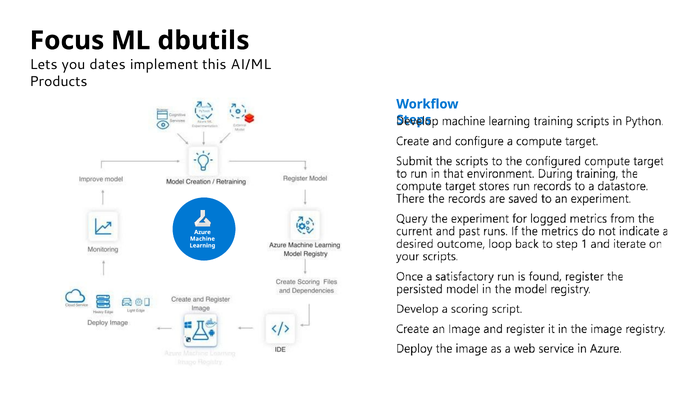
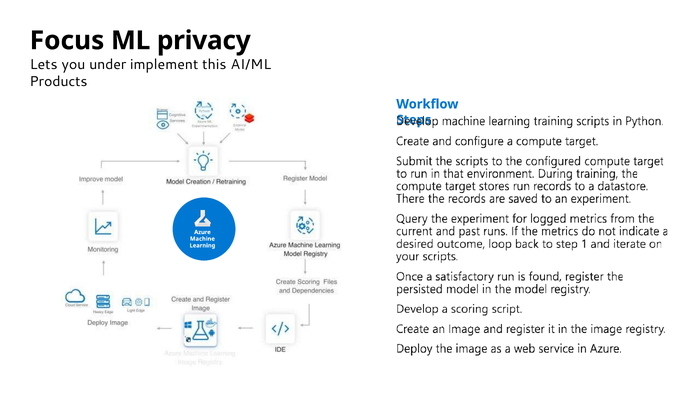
dbutils: dbutils -> privacy
dates: dates -> under
